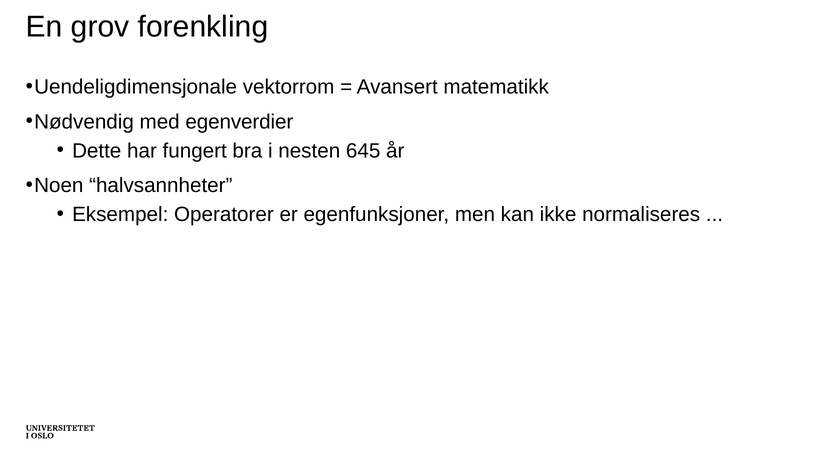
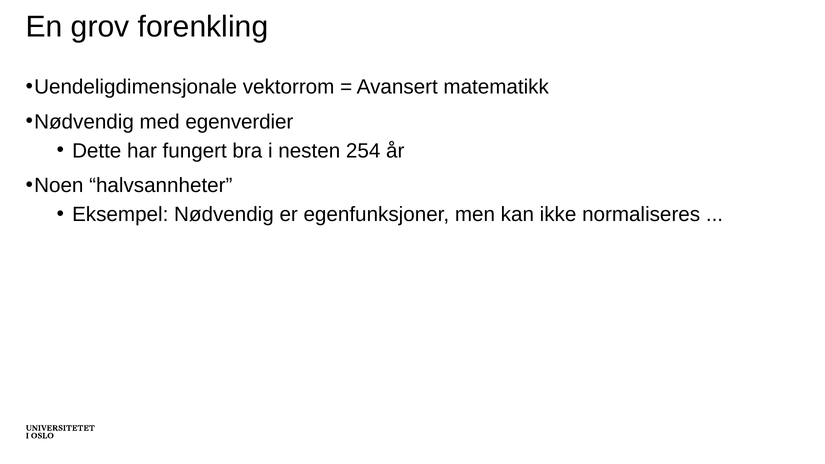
645: 645 -> 254
Eksempel Operatorer: Operatorer -> Nødvendig
